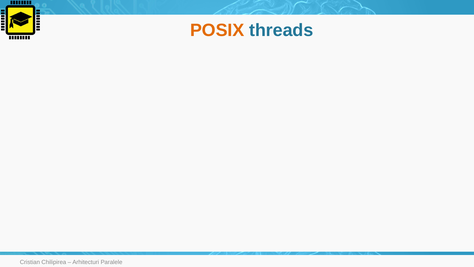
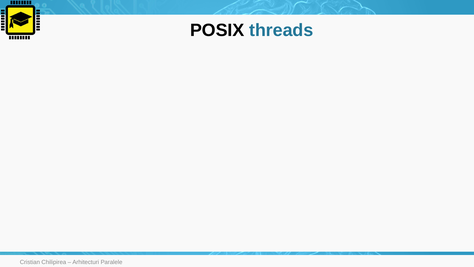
POSIX colour: orange -> black
